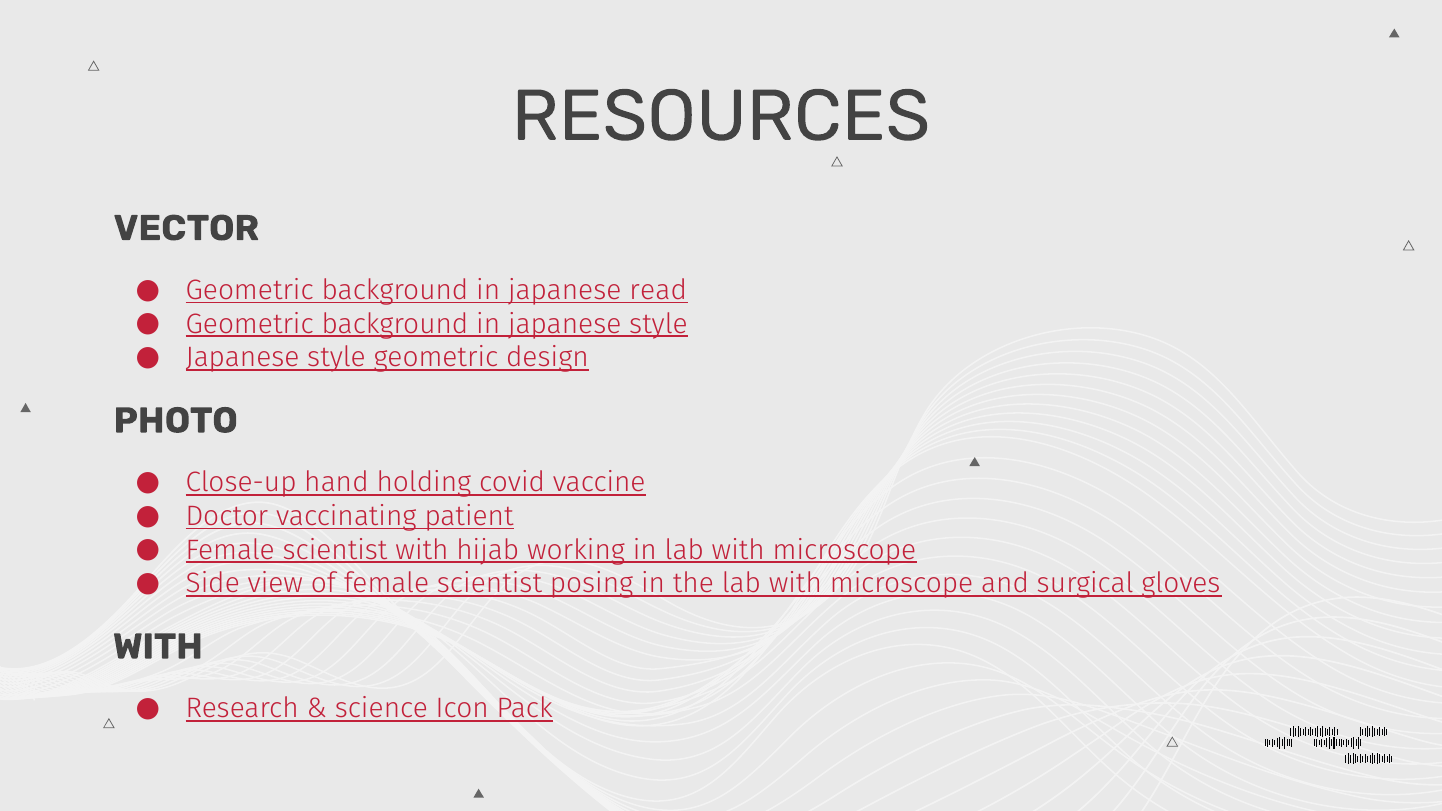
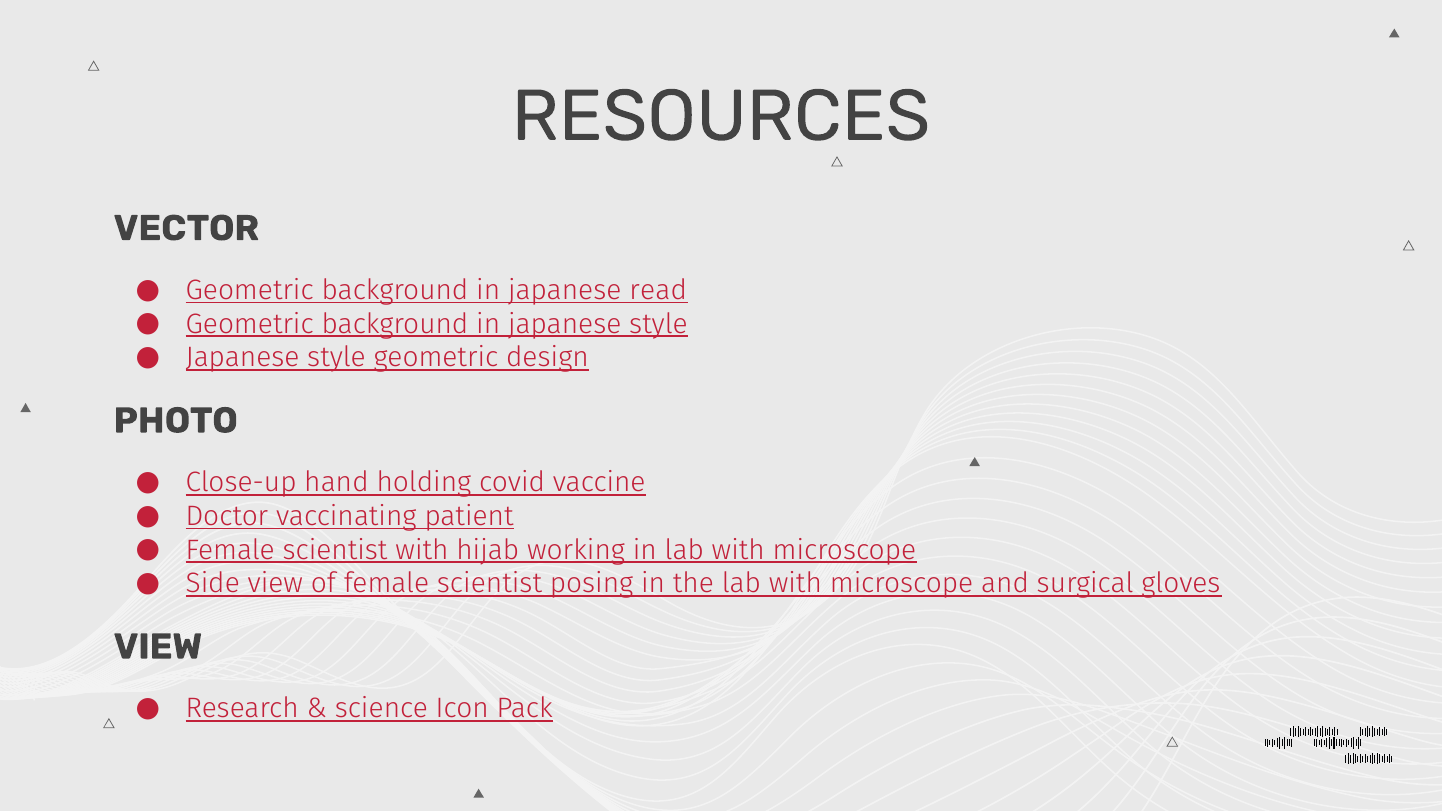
WITH at (158, 647): WITH -> VIEW
